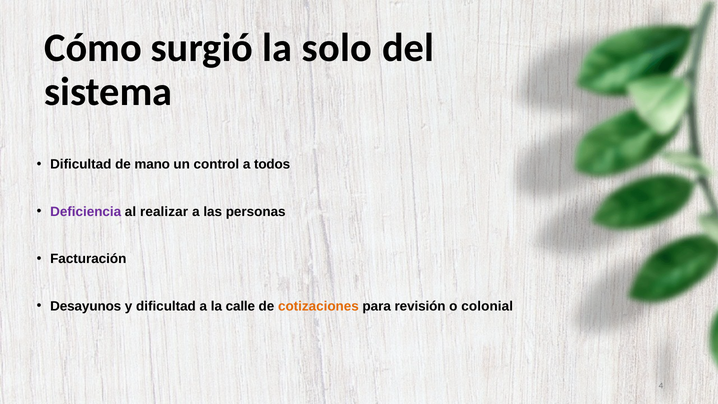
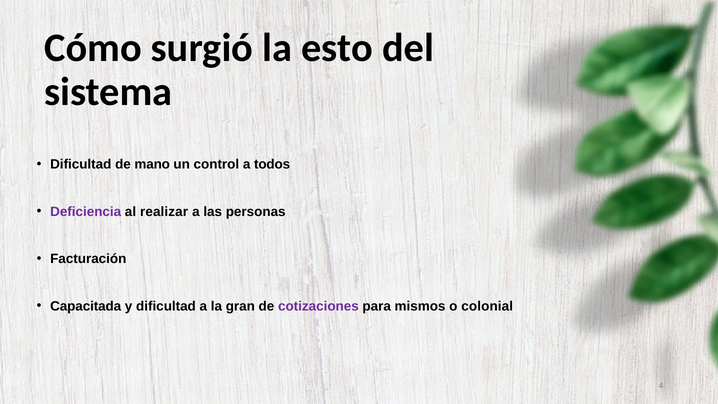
solo: solo -> esto
Desayunos: Desayunos -> Capacitada
calle: calle -> gran
cotizaciones colour: orange -> purple
revisión: revisión -> mismos
